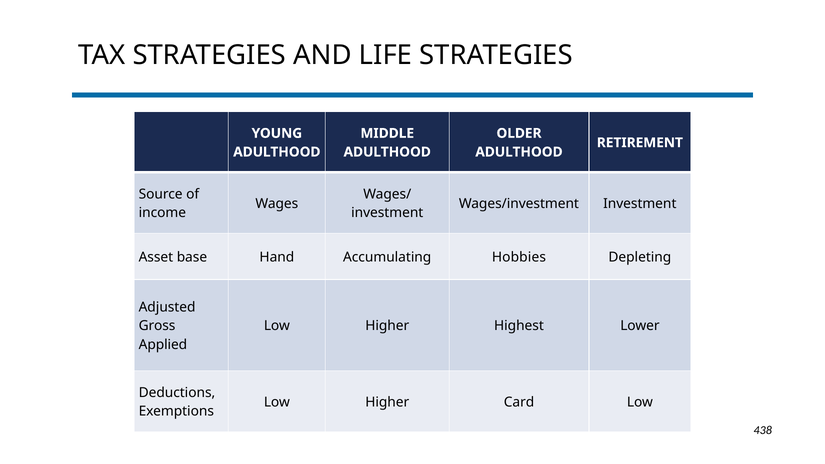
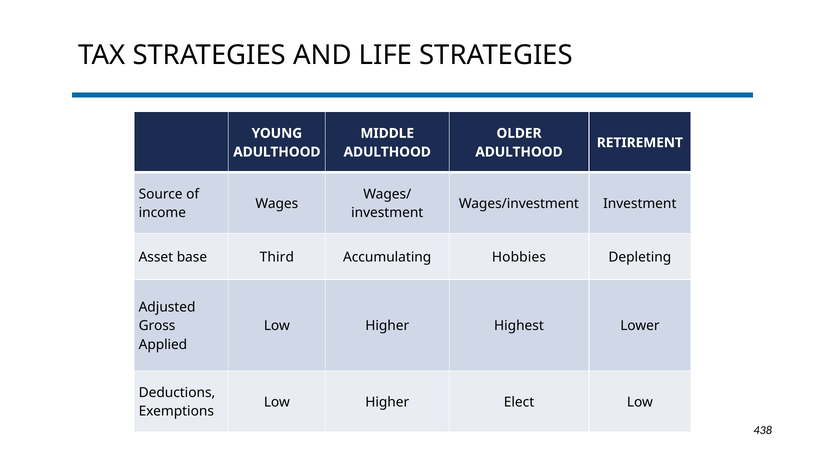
Hand: Hand -> Third
Card: Card -> Elect
